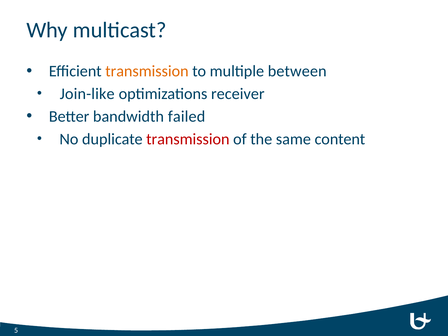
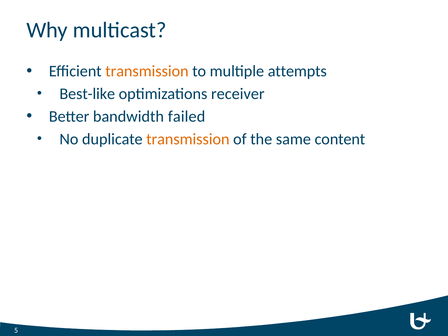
between: between -> attempts
Join-like: Join-like -> Best-like
transmission at (188, 139) colour: red -> orange
